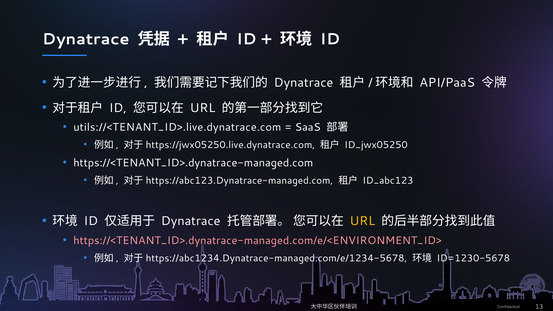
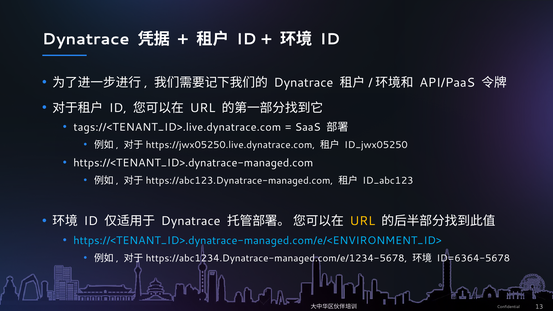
utils://<TENANT_ID>.live.dynatrace.com: utils://<TENANT_ID>.live.dynatrace.com -> tags://<TENANT_ID>.live.dynatrace.com
https://<TENANT_ID>.dynatrace-managed.com/e/<ENVIRONMENT_ID> colour: pink -> light blue
ID=1230-5678: ID=1230-5678 -> ID=6364-5678
